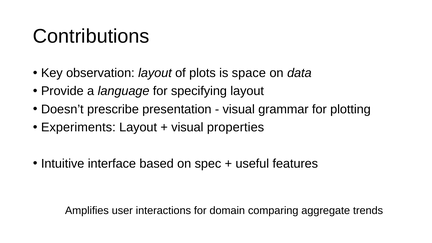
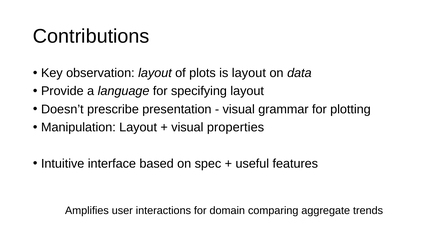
is space: space -> layout
Experiments: Experiments -> Manipulation
